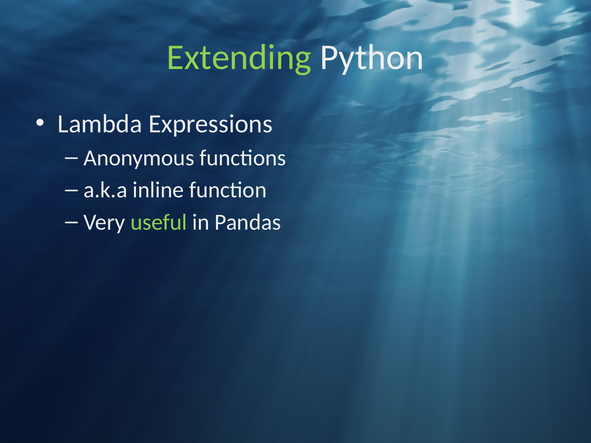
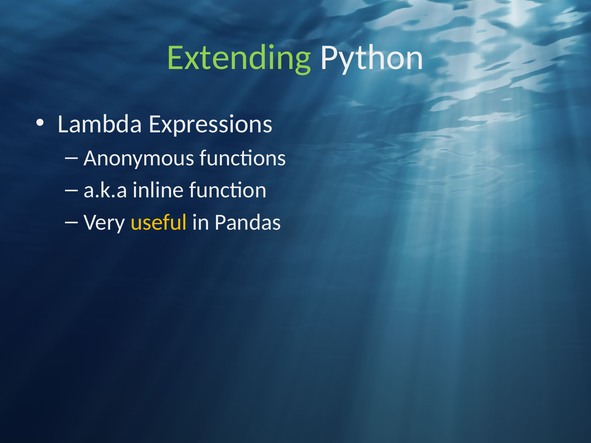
useful colour: light green -> yellow
